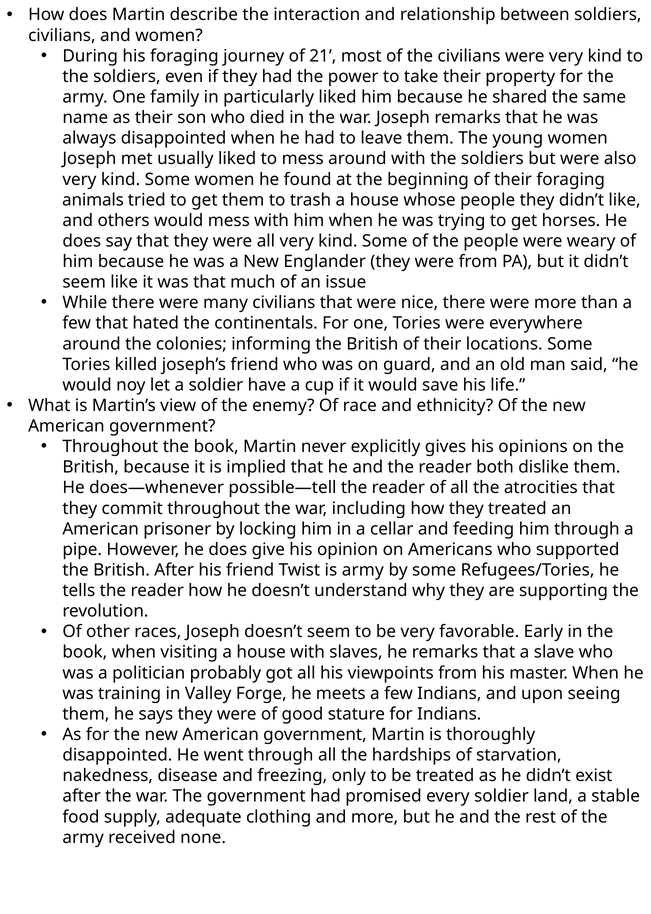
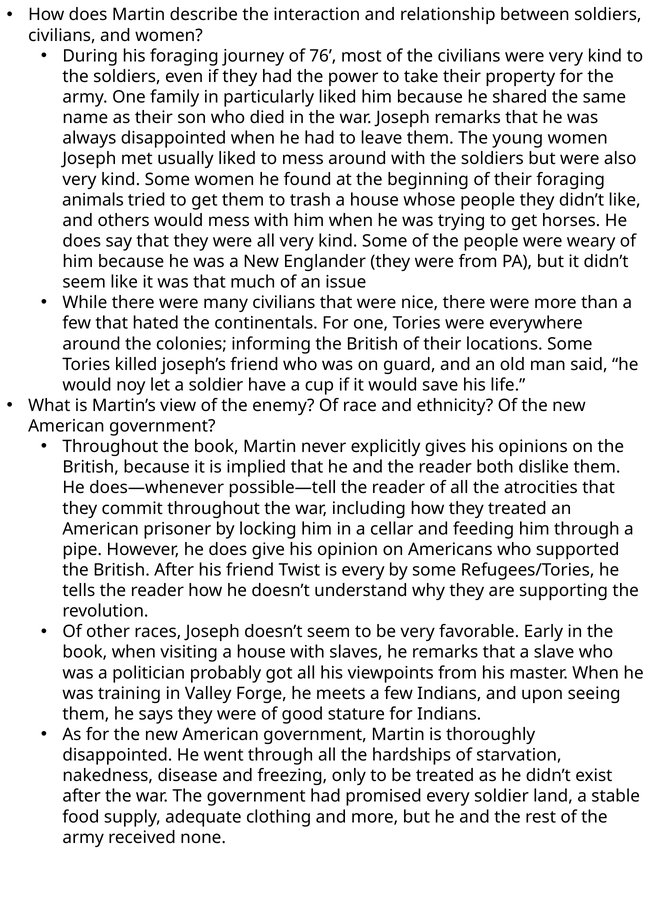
21: 21 -> 76
is army: army -> every
